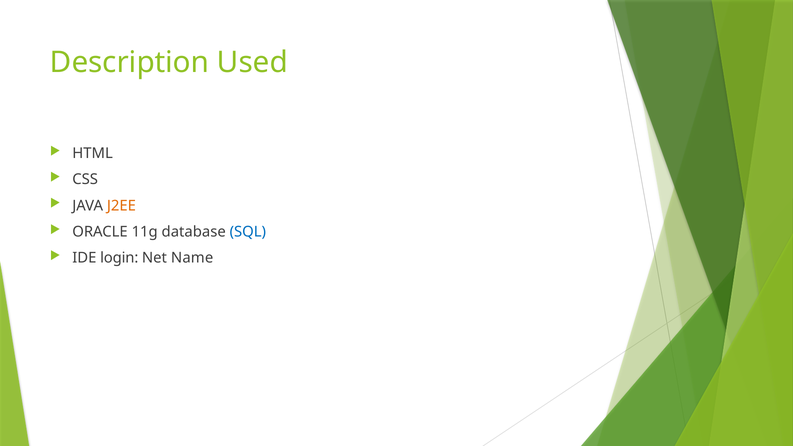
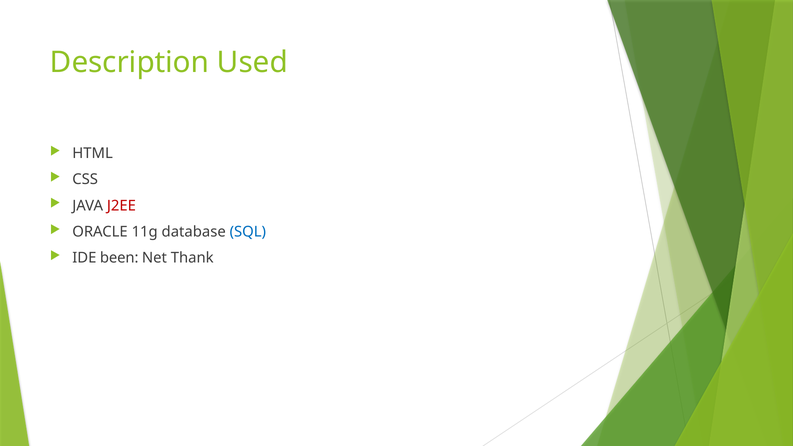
J2EE colour: orange -> red
login: login -> been
Name: Name -> Thank
